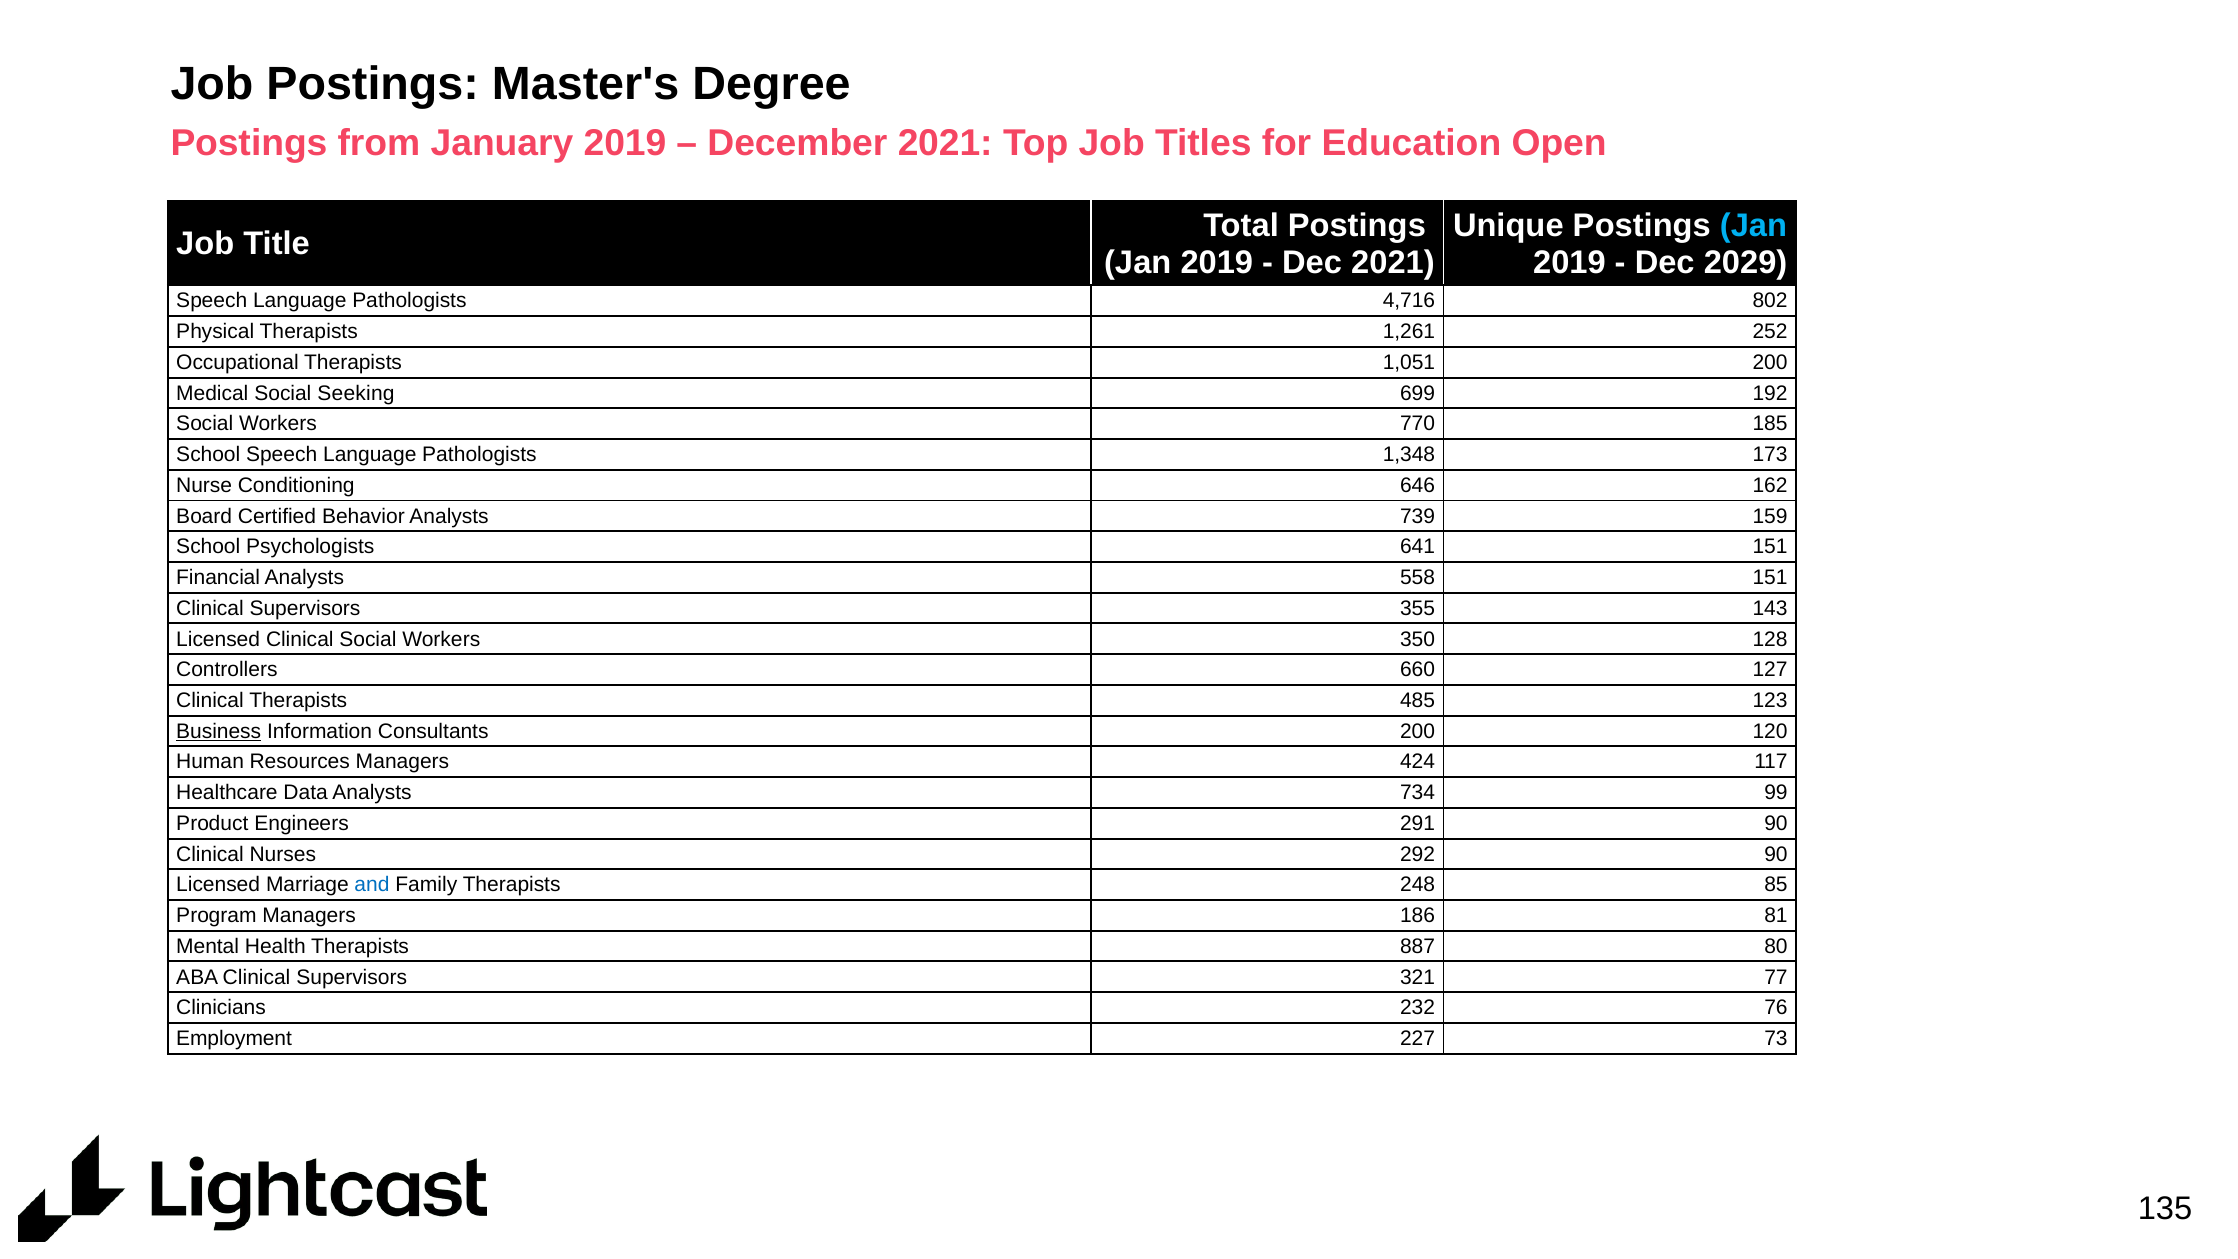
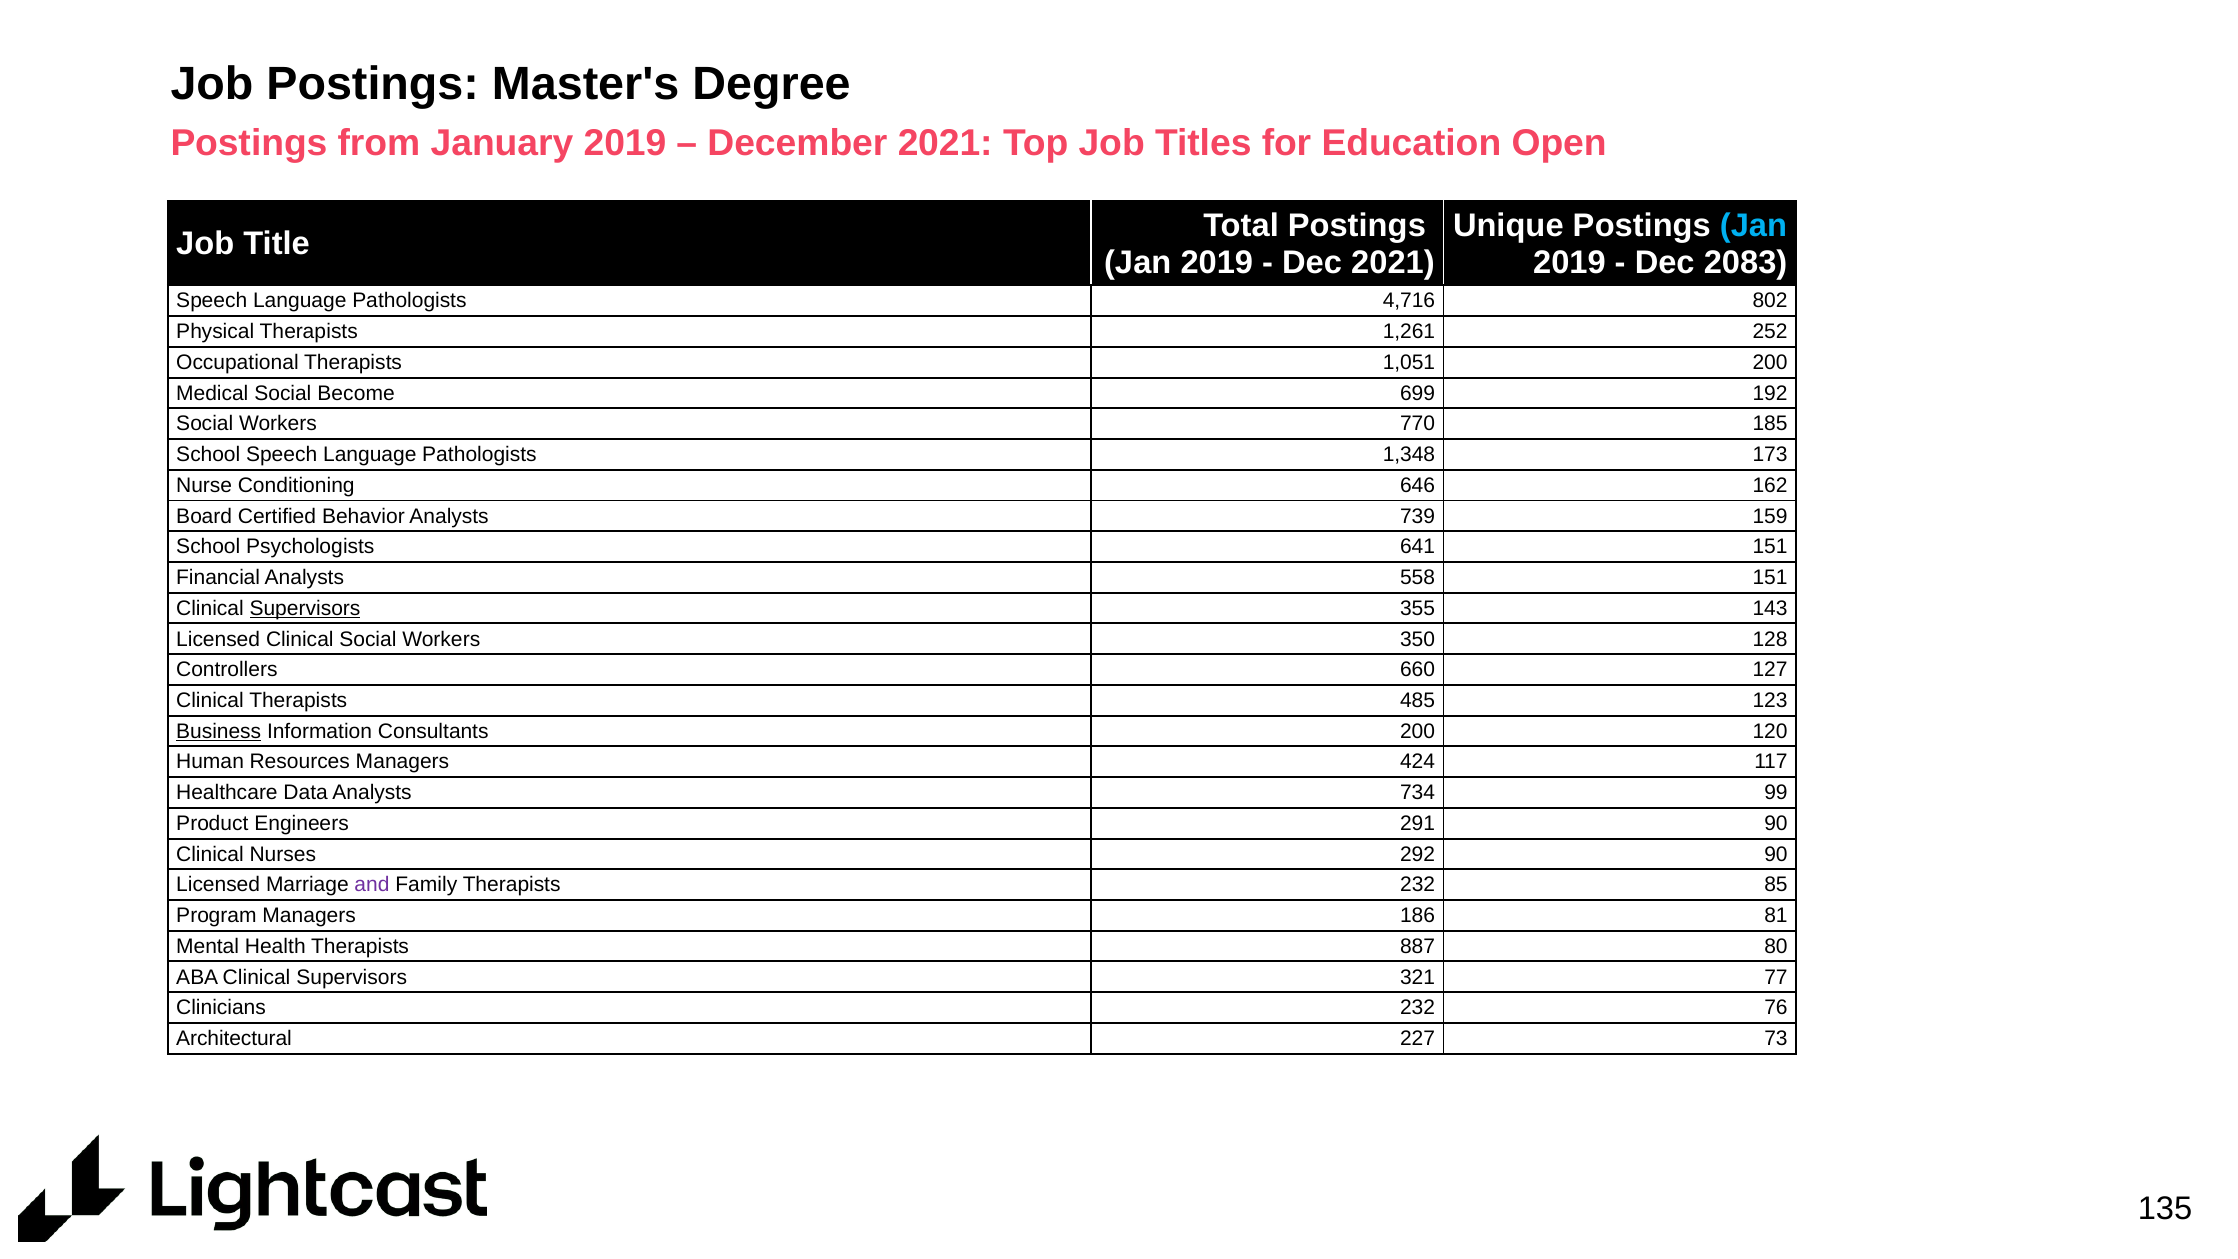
2029: 2029 -> 2083
Seeking: Seeking -> Become
Supervisors at (305, 608) underline: none -> present
and colour: blue -> purple
Therapists 248: 248 -> 232
Employment: Employment -> Architectural
